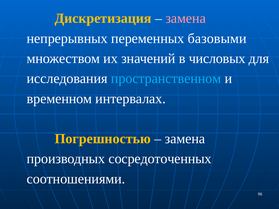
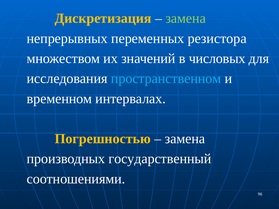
замена at (186, 18) colour: pink -> light green
базовыми: базовыми -> резистора
сосредоточенных: сосредоточенных -> государственный
